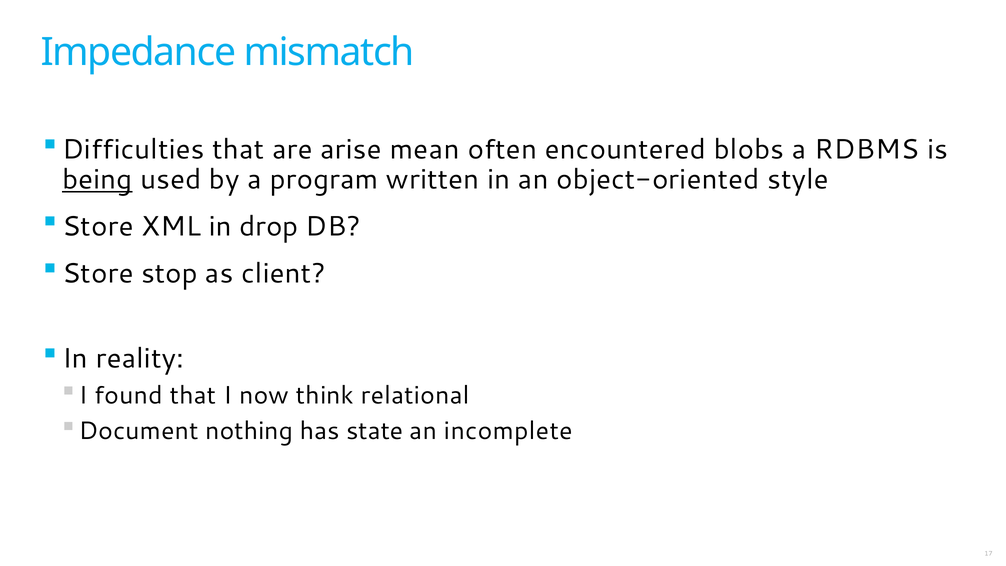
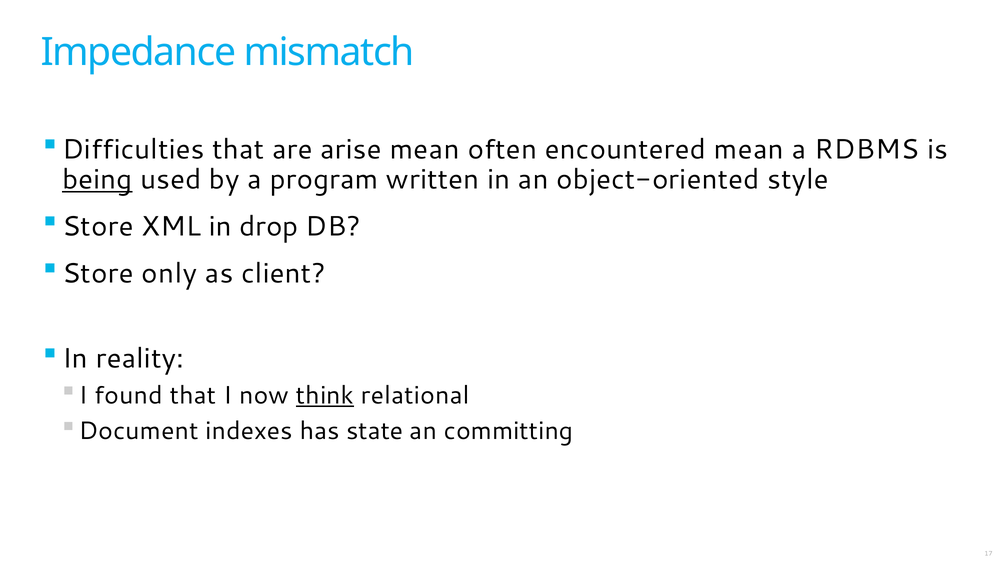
encountered blobs: blobs -> mean
stop: stop -> only
think underline: none -> present
nothing: nothing -> indexes
incomplete: incomplete -> committing
